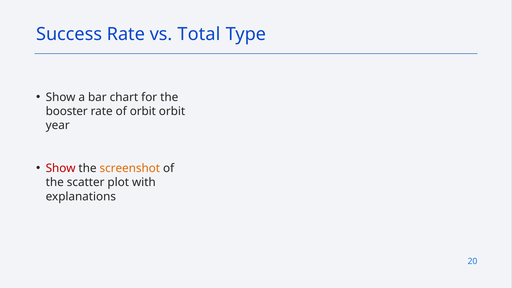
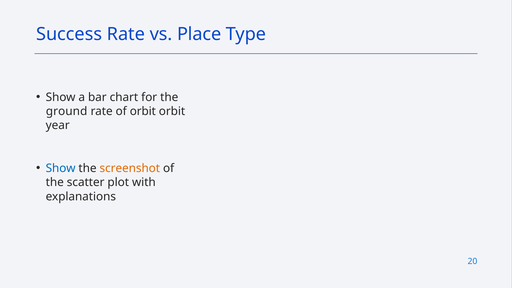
Total: Total -> Place
booster: booster -> ground
Show at (61, 168) colour: red -> blue
